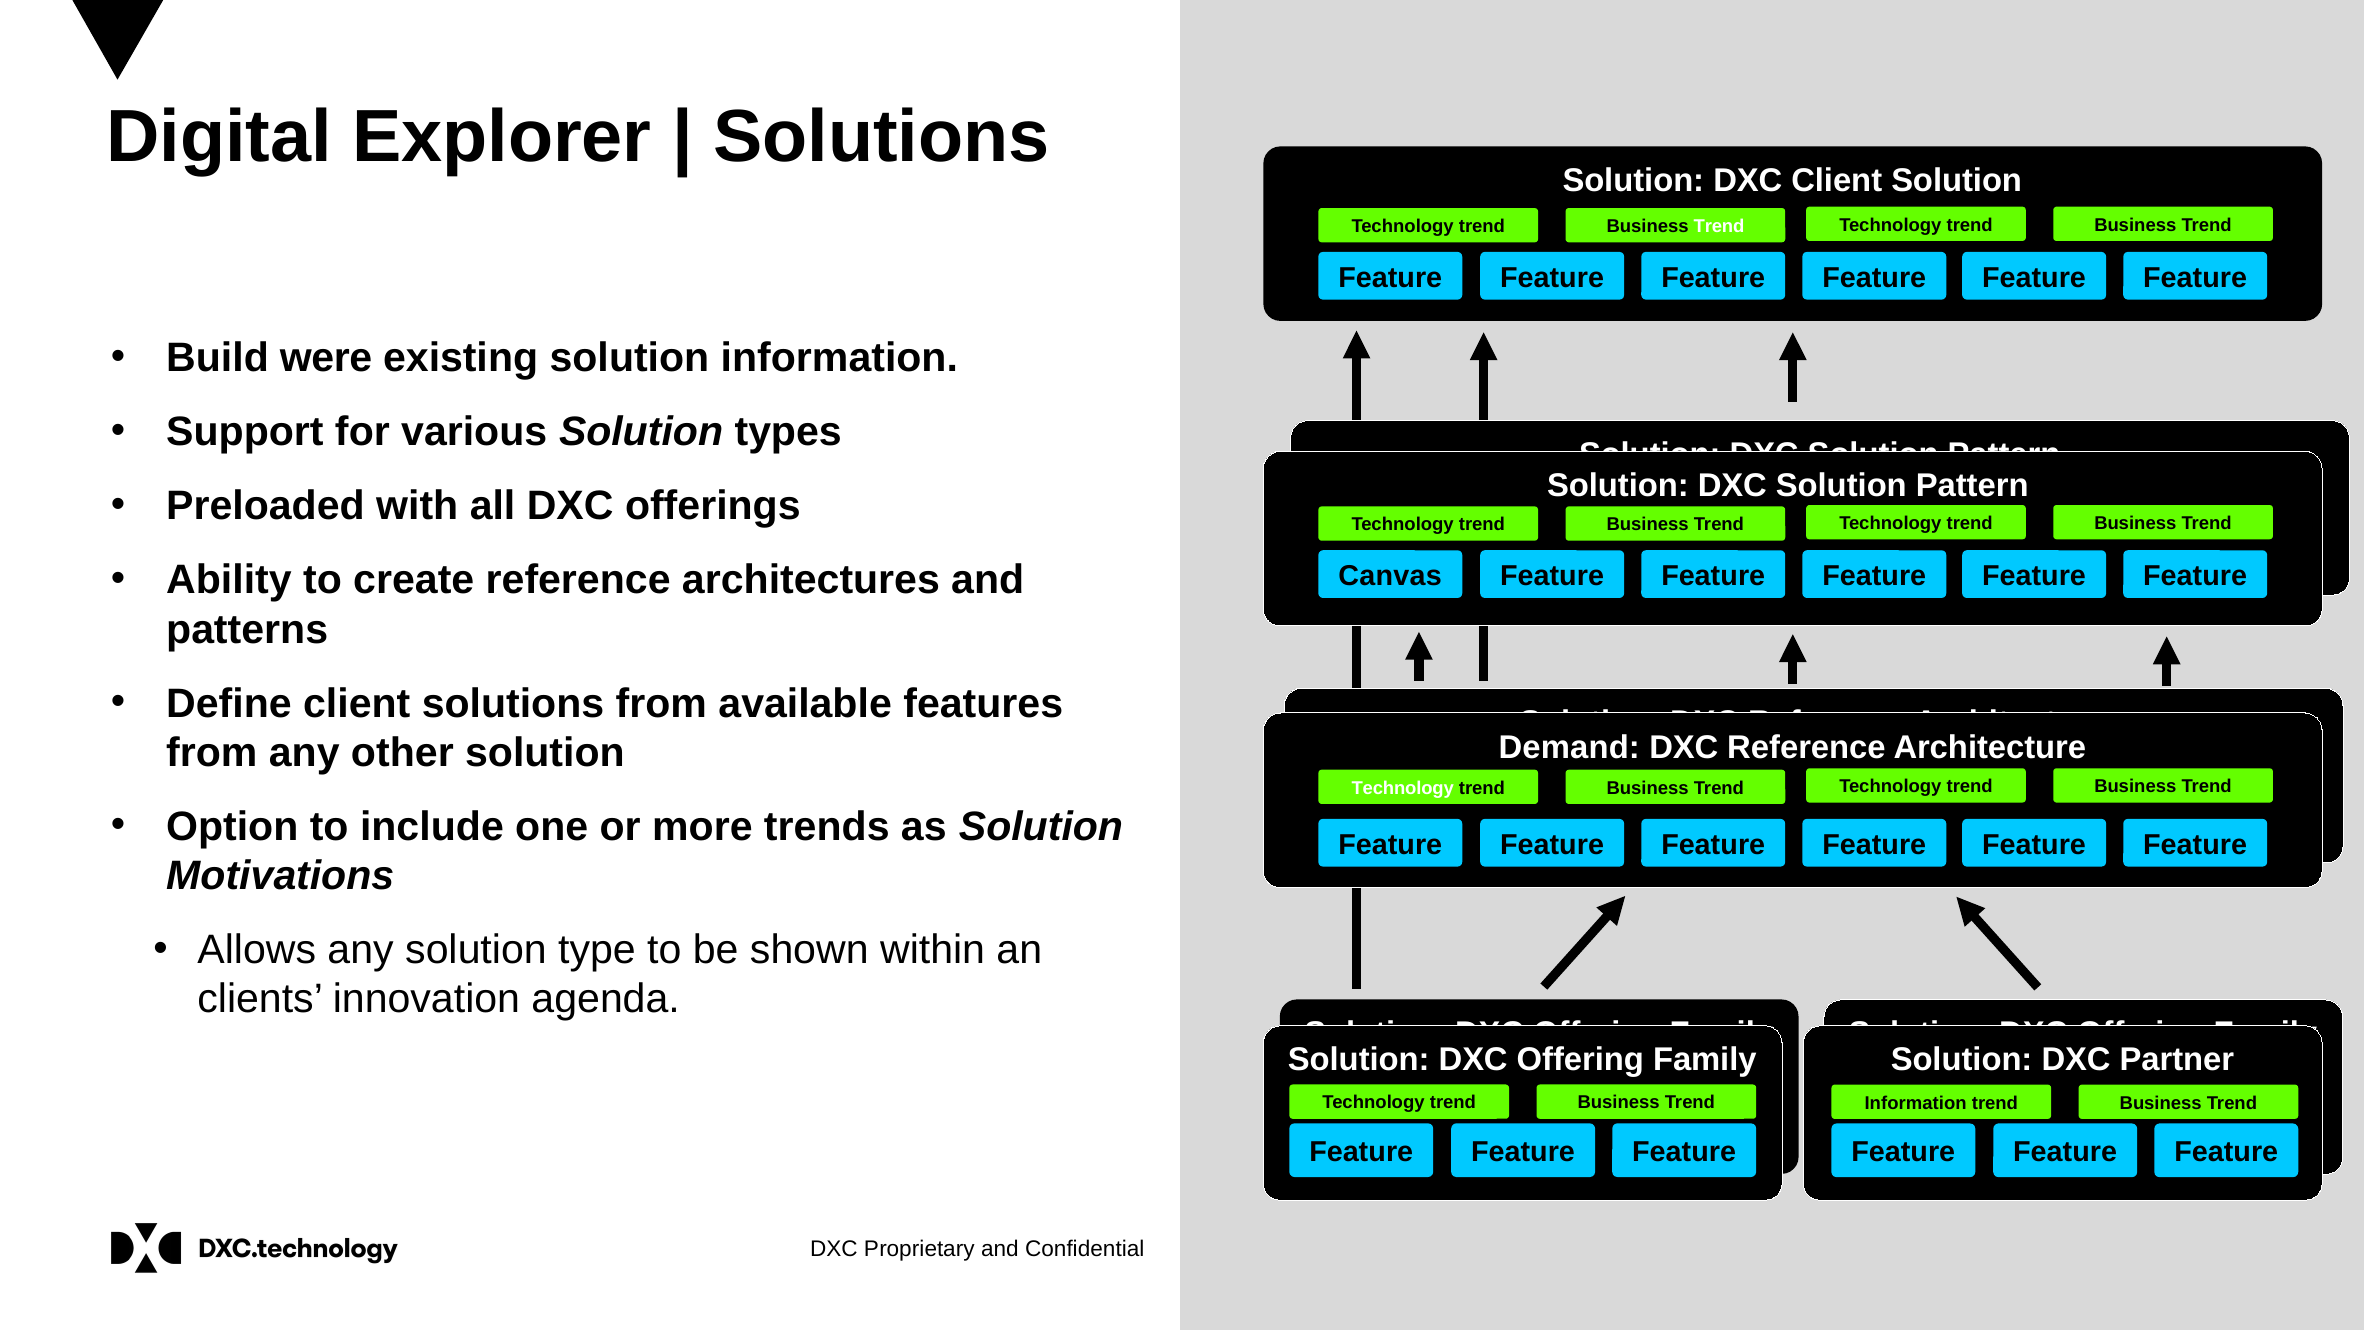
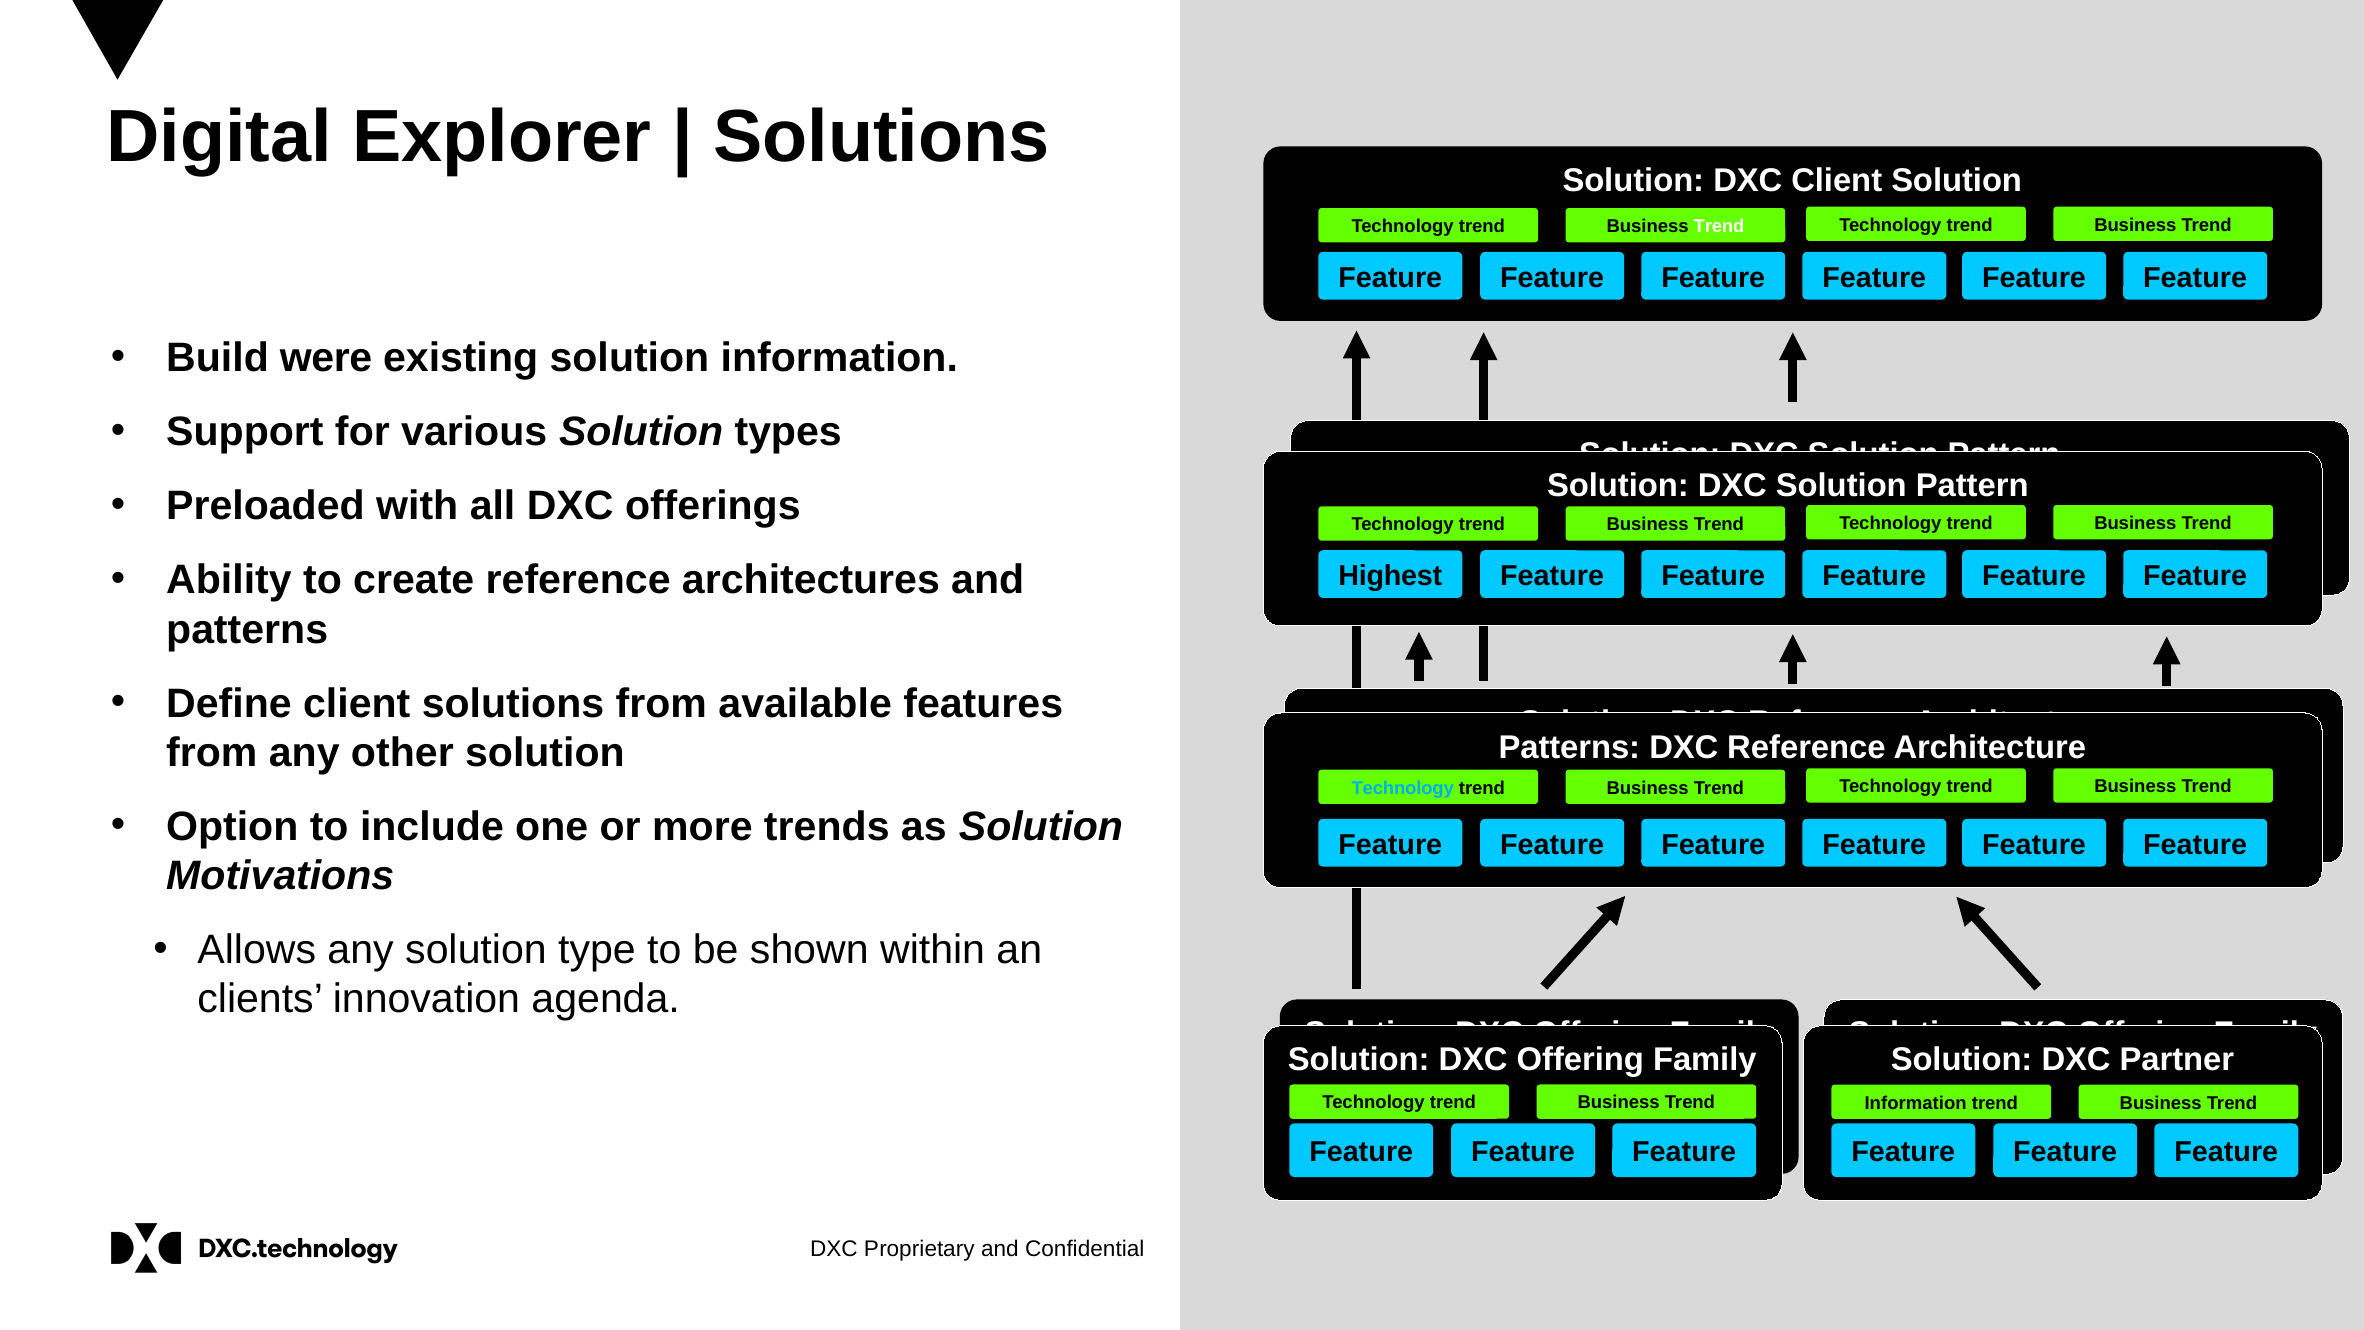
Canvas: Canvas -> Highest
Demand at (1569, 747): Demand -> Patterns
Technology at (1403, 788) colour: white -> light blue
